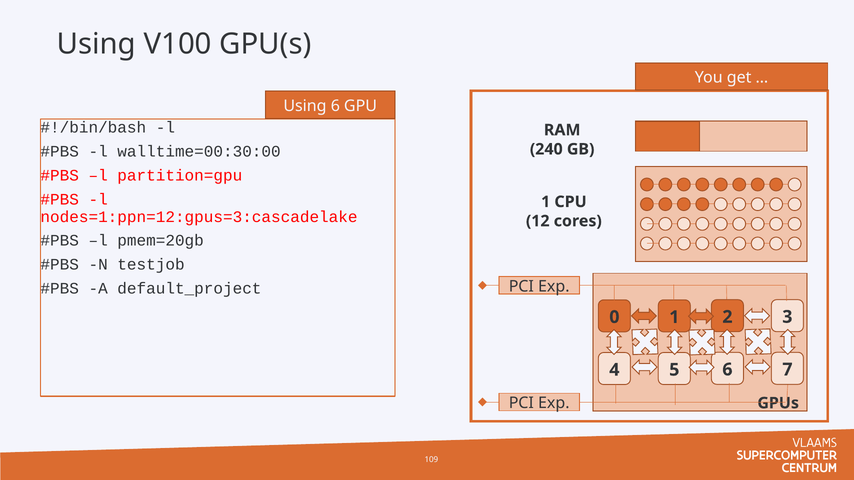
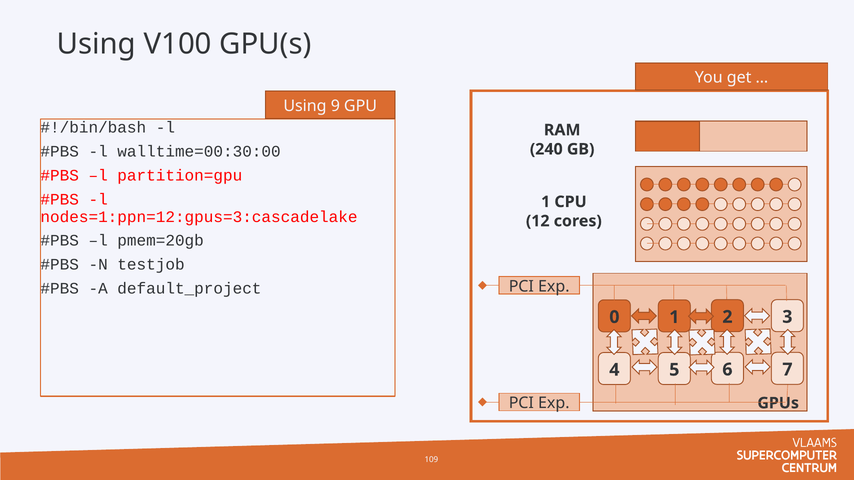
Using 6: 6 -> 9
